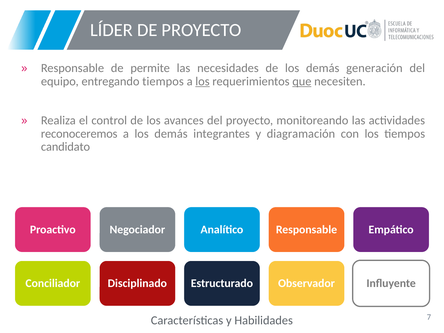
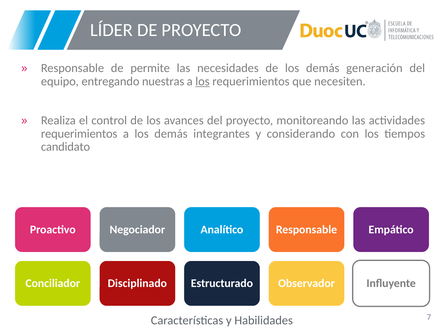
entregando tiempos: tiempos -> nuestras
que underline: present -> none
reconoceremos at (79, 134): reconoceremos -> requerimientos
diagramación: diagramación -> considerando
